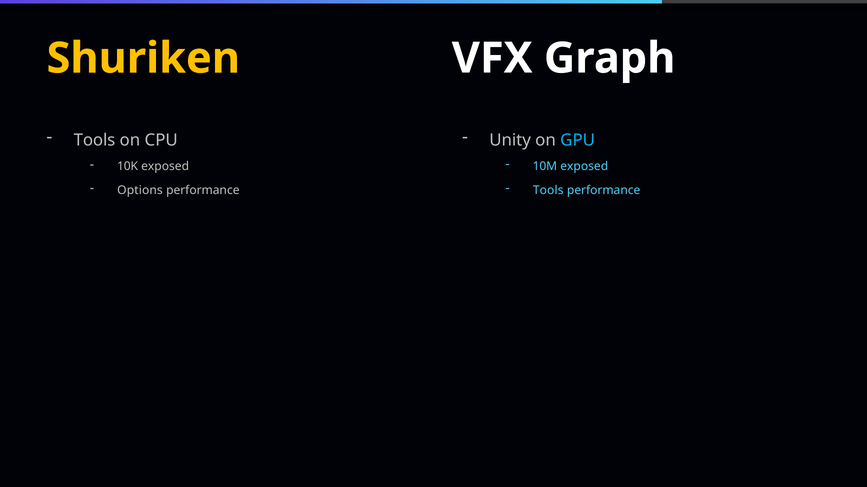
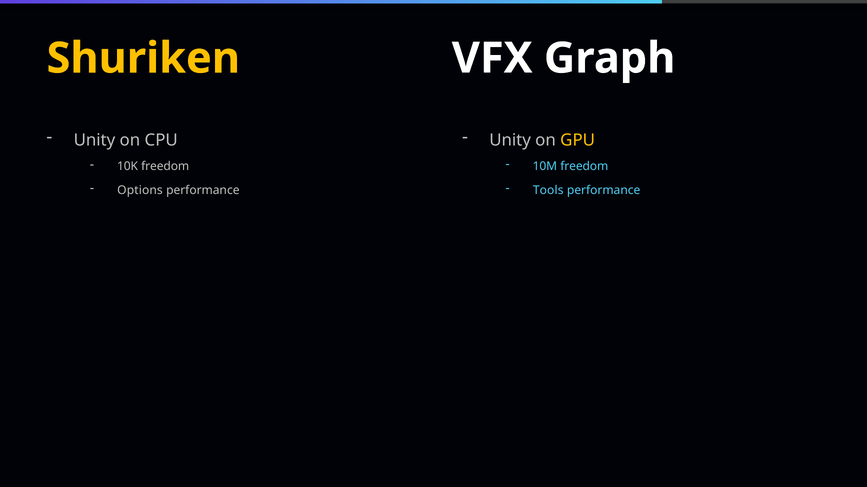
Tools at (94, 140): Tools -> Unity
GPU colour: light blue -> yellow
10M exposed: exposed -> freedom
10K exposed: exposed -> freedom
